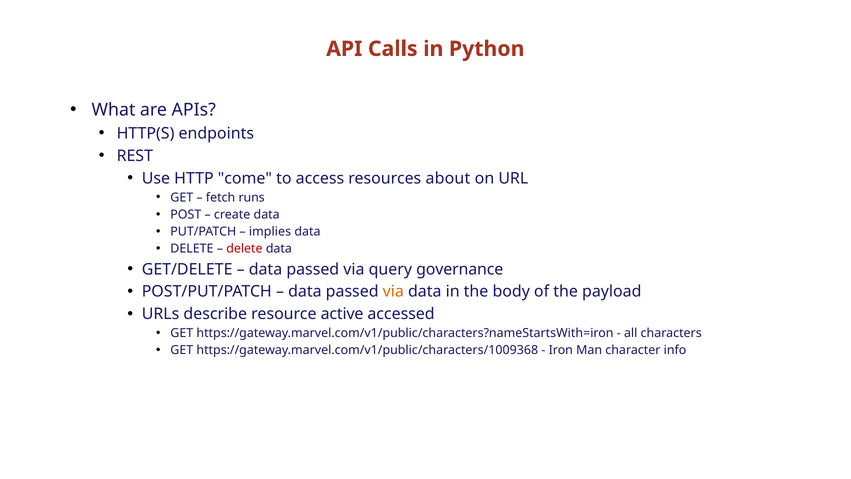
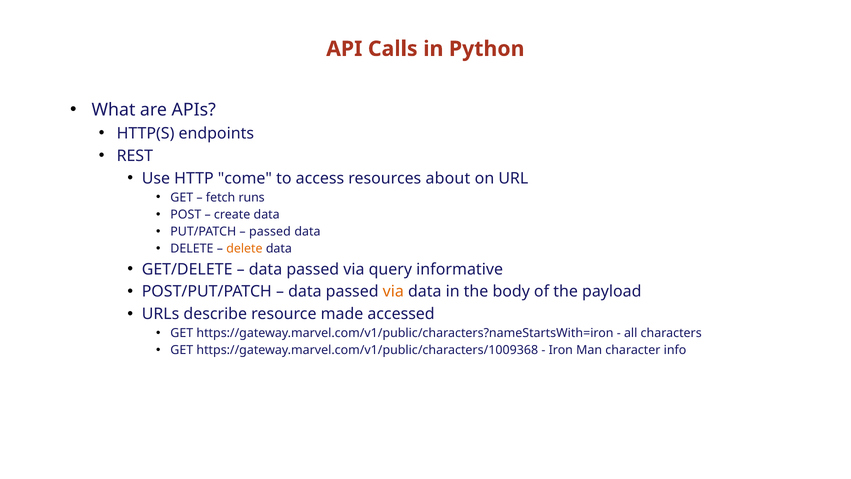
implies at (270, 232): implies -> passed
delete at (244, 249) colour: red -> orange
governance: governance -> informative
active: active -> made
